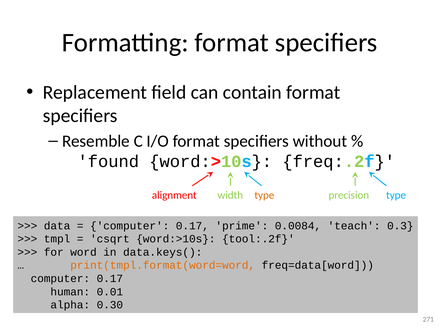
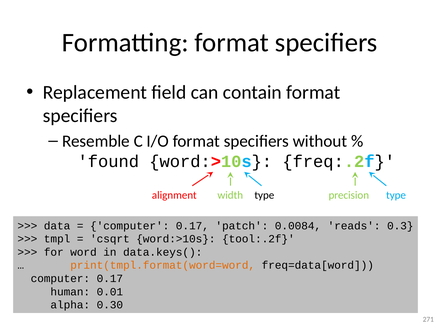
type at (264, 195) colour: orange -> black
prime: prime -> patch
teach: teach -> reads
